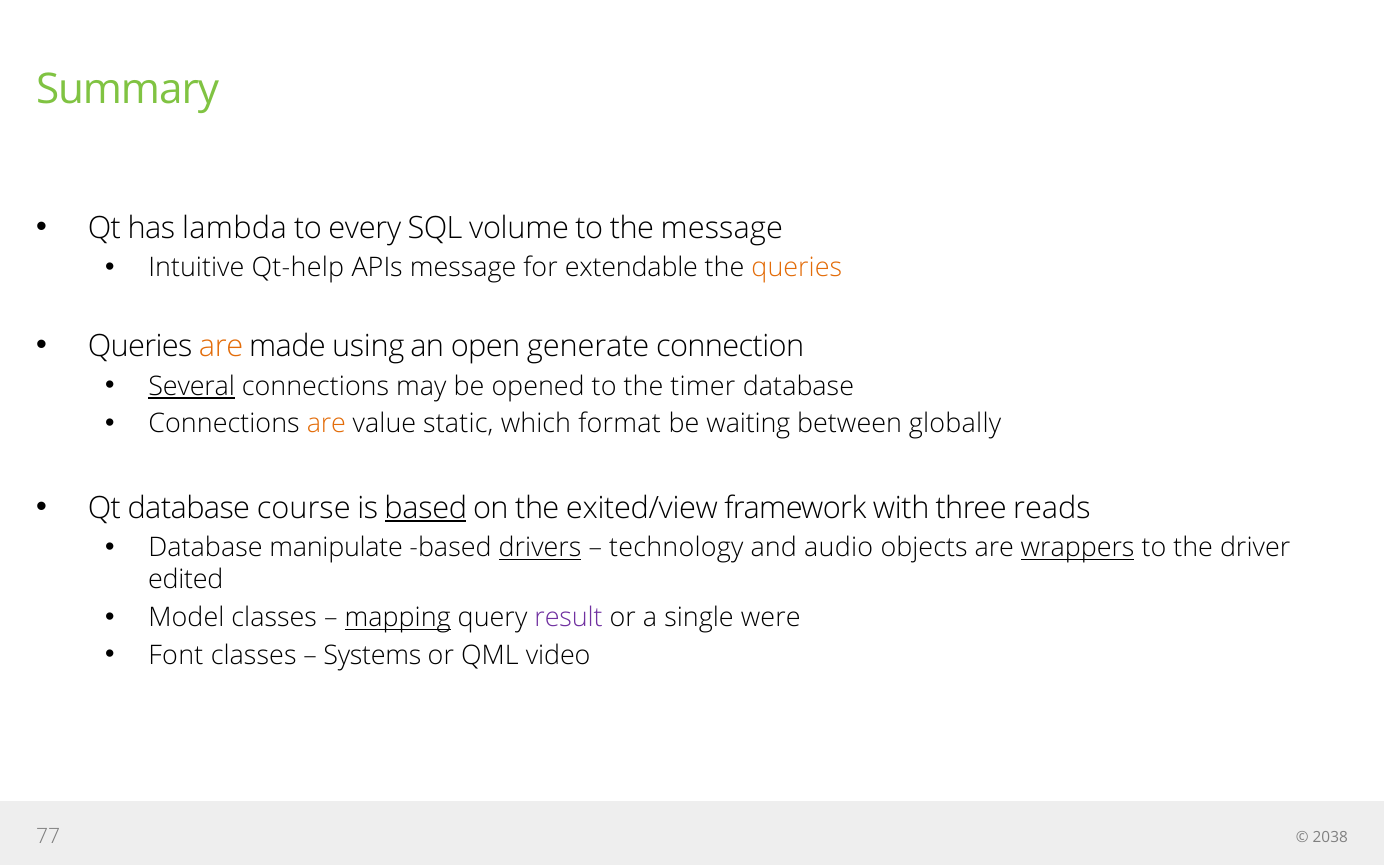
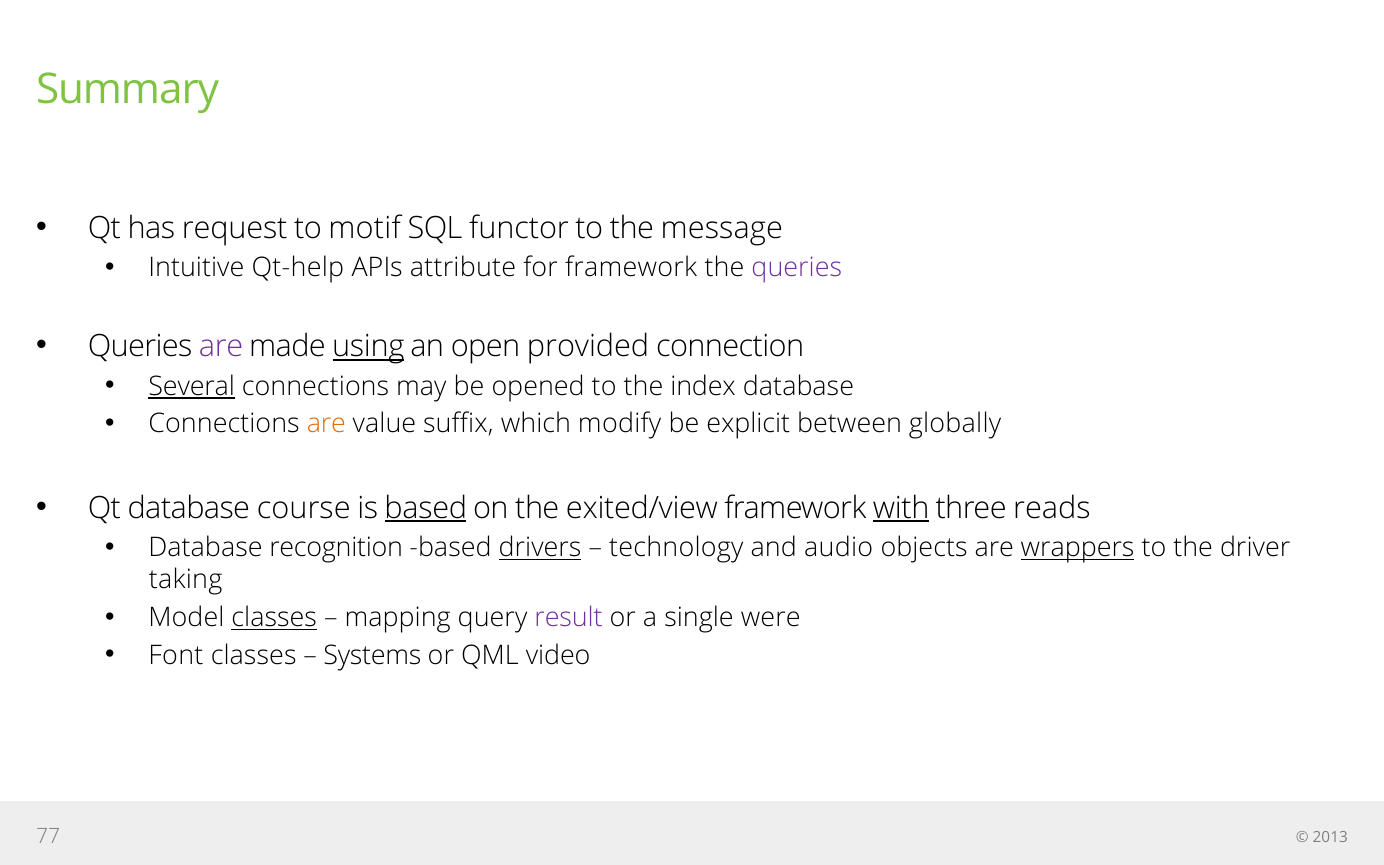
lambda: lambda -> request
every: every -> motif
volume: volume -> functor
APIs message: message -> attribute
for extendable: extendable -> framework
queries at (797, 268) colour: orange -> purple
are at (221, 347) colour: orange -> purple
using underline: none -> present
generate: generate -> provided
timer: timer -> index
static: static -> suffix
format: format -> modify
waiting: waiting -> explicit
with underline: none -> present
manipulate: manipulate -> recognition
edited: edited -> taking
classes at (274, 618) underline: none -> present
mapping underline: present -> none
2038: 2038 -> 2013
